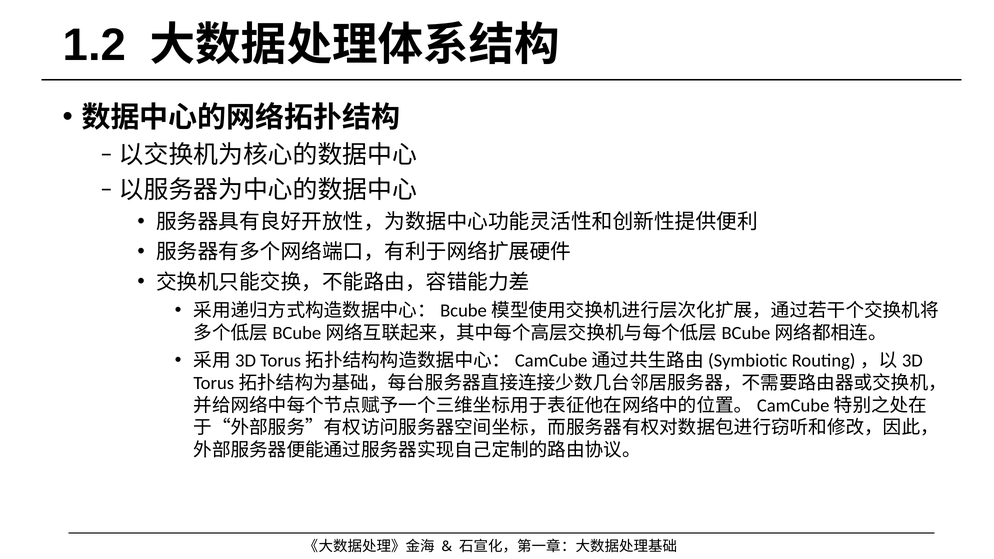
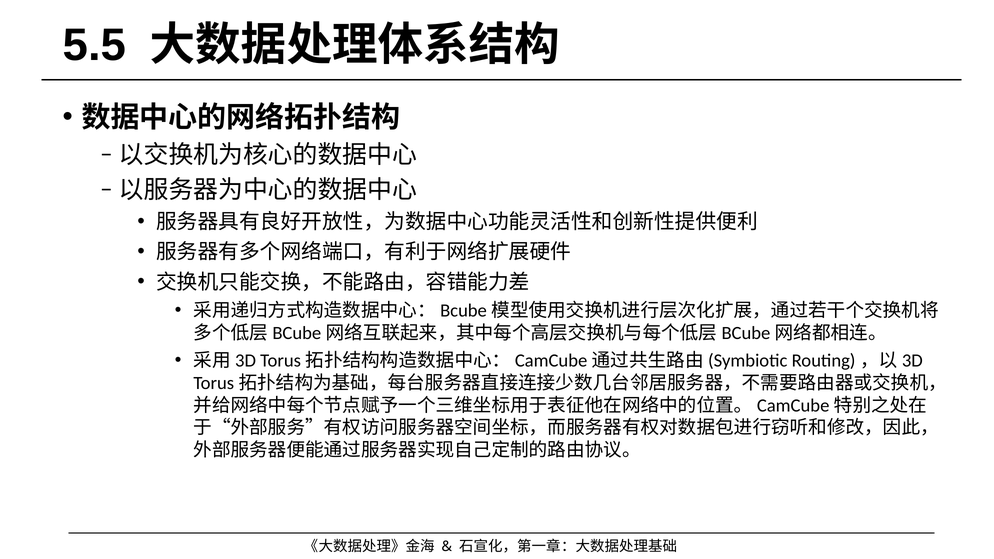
1.2: 1.2 -> 5.5
